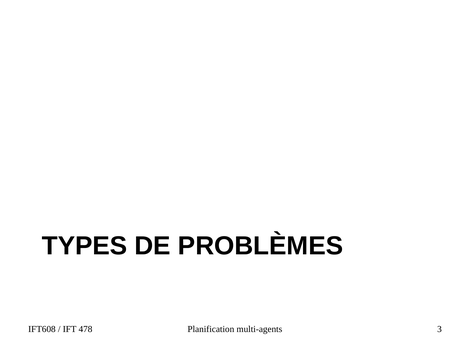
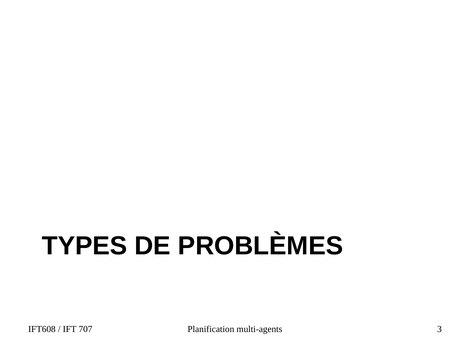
478: 478 -> 707
